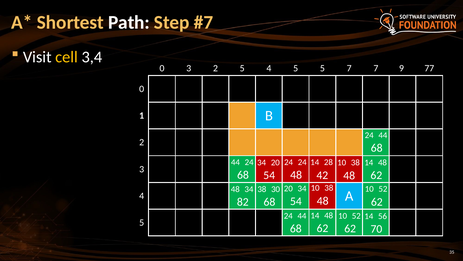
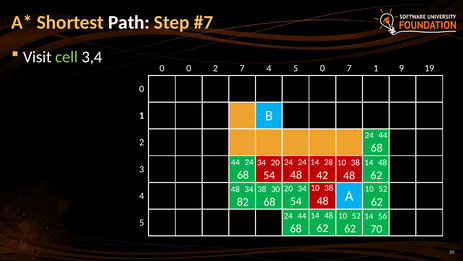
cell colour: yellow -> light green
0 3: 3 -> 0
2 5: 5 -> 7
5 5: 5 -> 0
7 7: 7 -> 1
77: 77 -> 19
